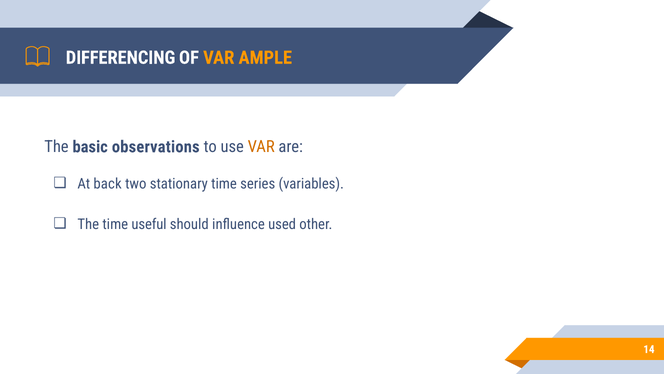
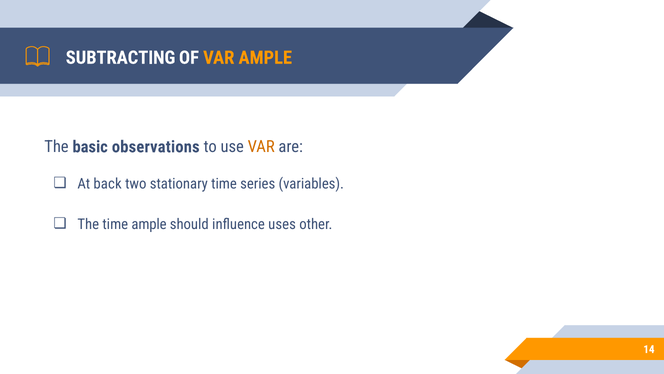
DIFFERENCING: DIFFERENCING -> SUBTRACTING
time useful: useful -> ample
used: used -> uses
